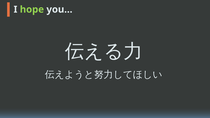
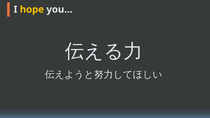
hope at (32, 9) colour: light green -> yellow
